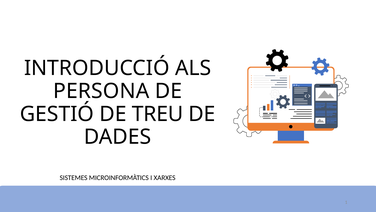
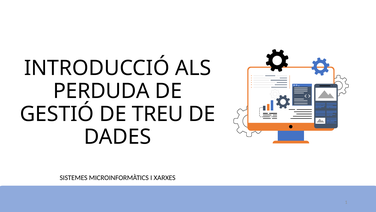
PERSONA: PERSONA -> PERDUDA
